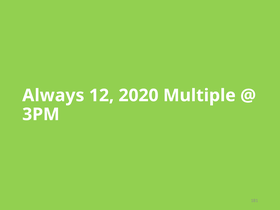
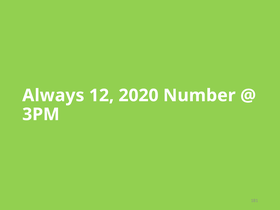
Multiple: Multiple -> Number
